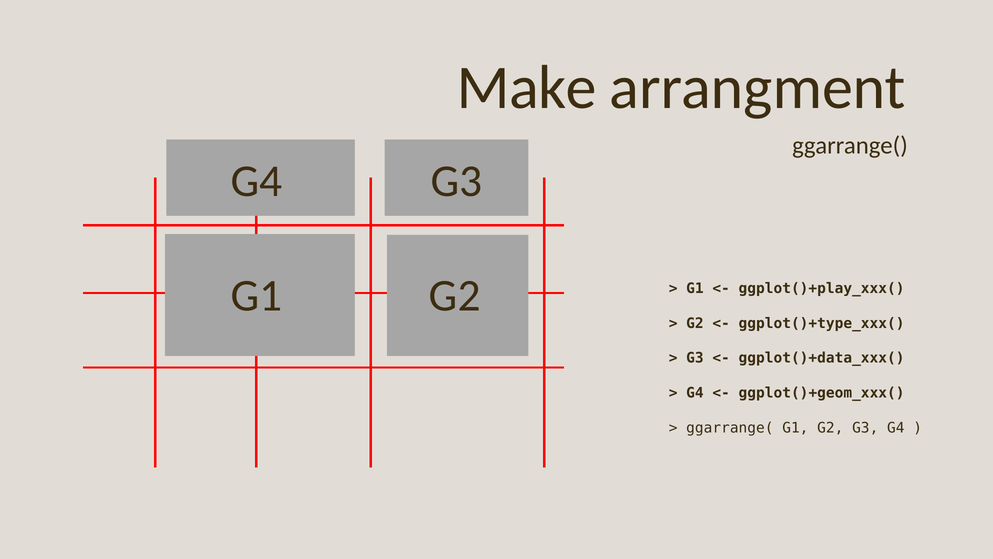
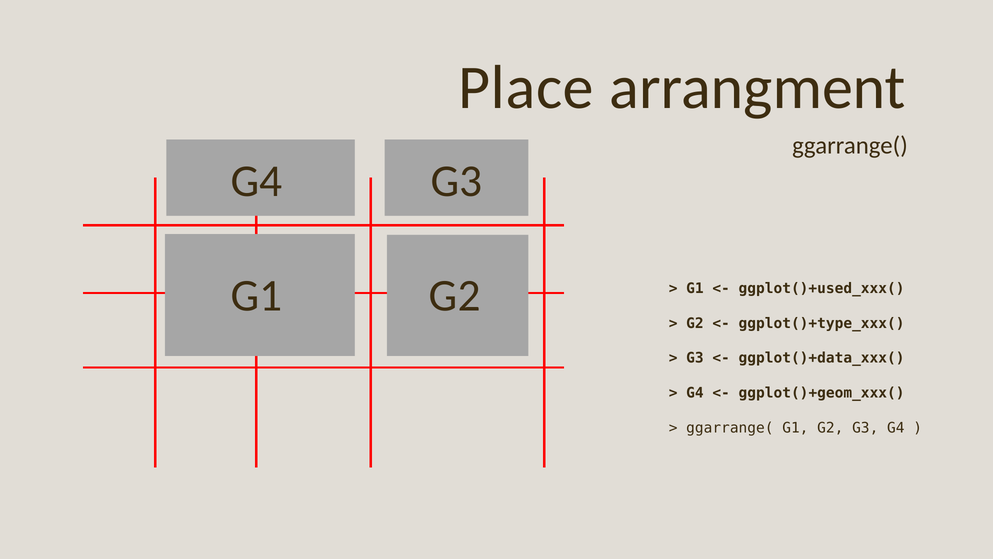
Make: Make -> Place
ggplot()+play_xxx(: ggplot()+play_xxx( -> ggplot()+used_xxx(
